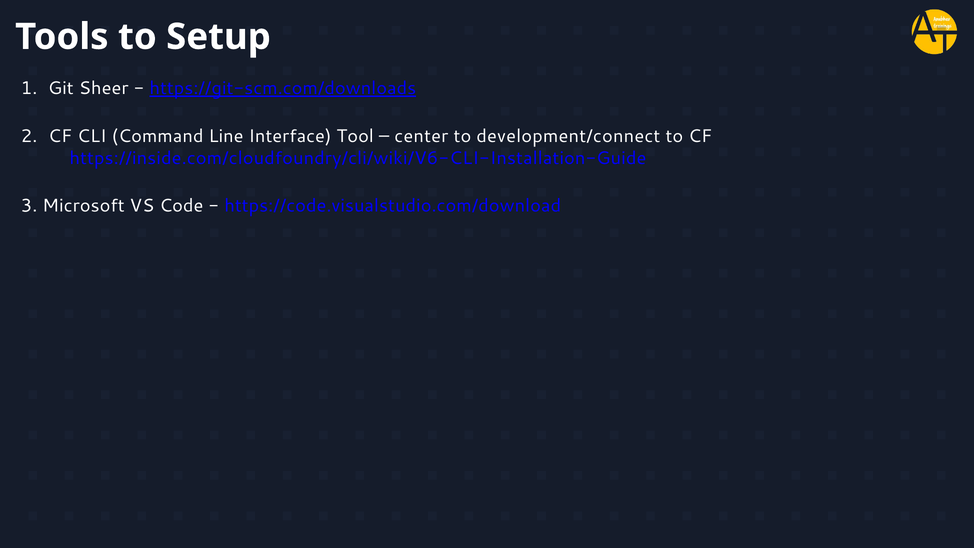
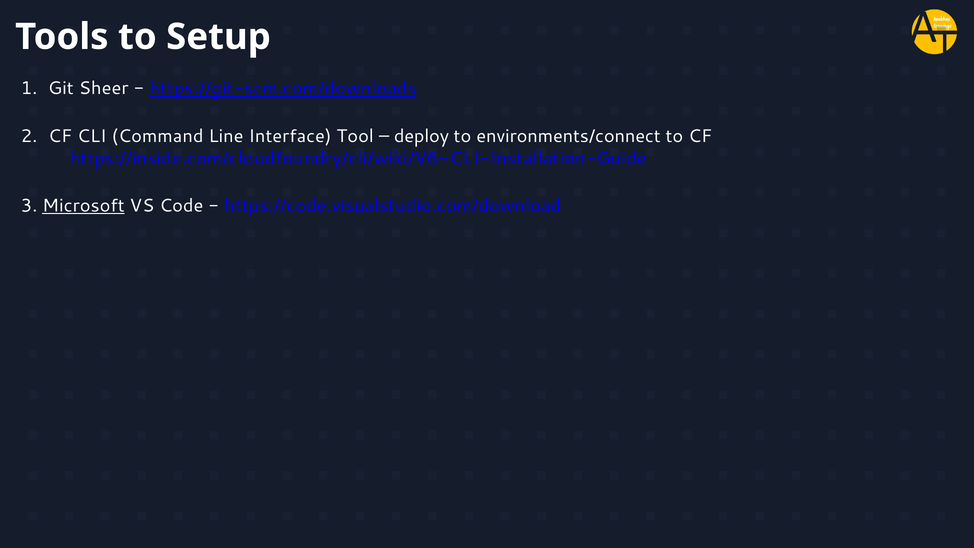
center: center -> deploy
development/connect: development/connect -> environments/connect
Microsoft underline: none -> present
